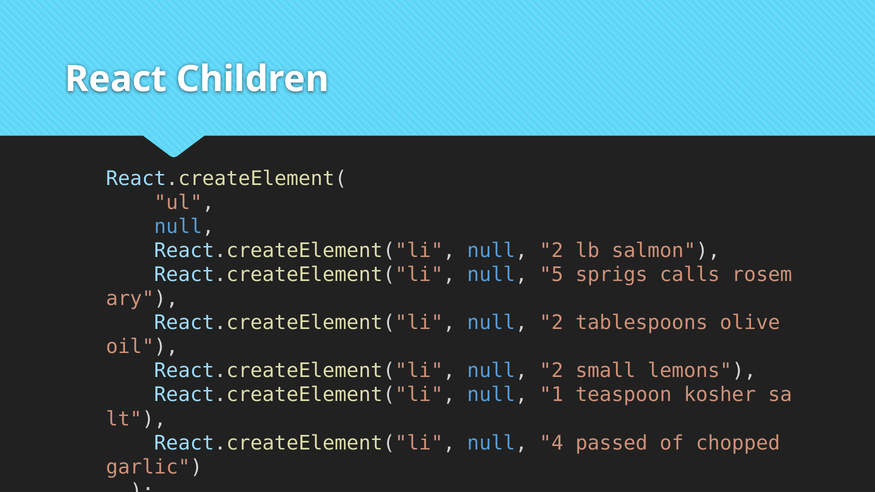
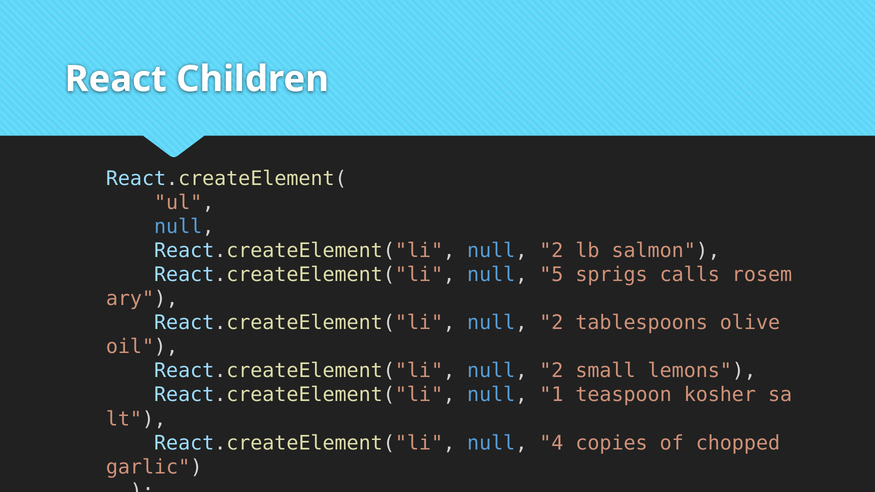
passed: passed -> copies
